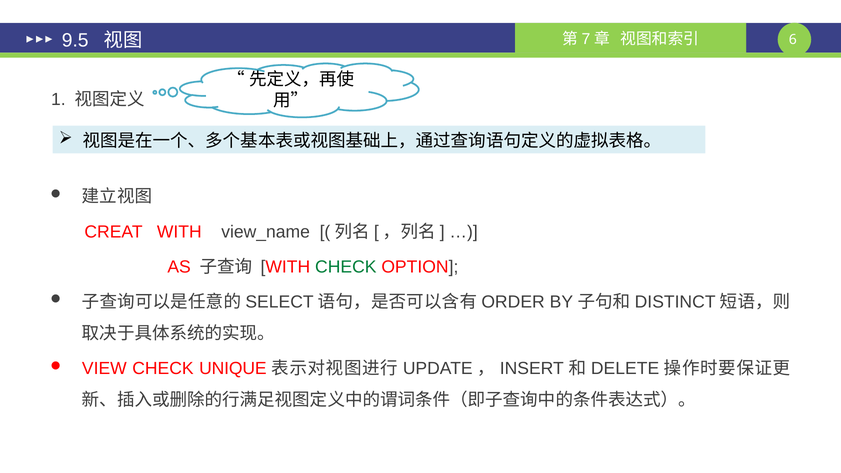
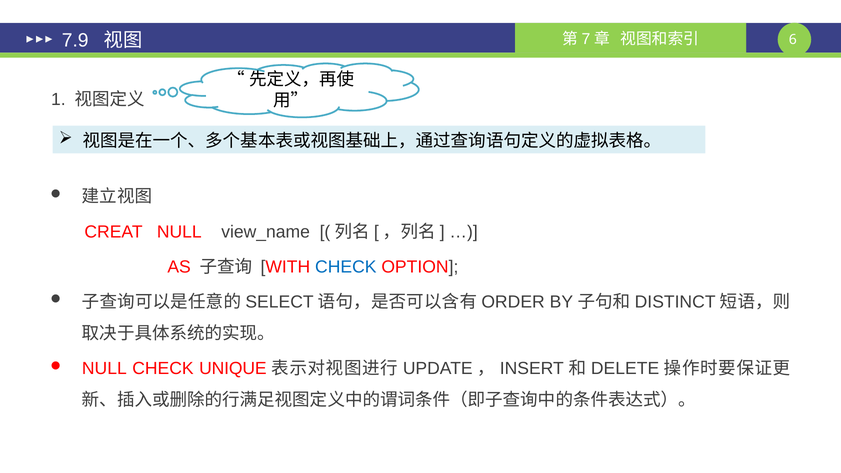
9.5: 9.5 -> 7.9
CREAT WITH: WITH -> NULL
CHECK at (346, 267) colour: green -> blue
VIEW at (104, 369): VIEW -> NULL
